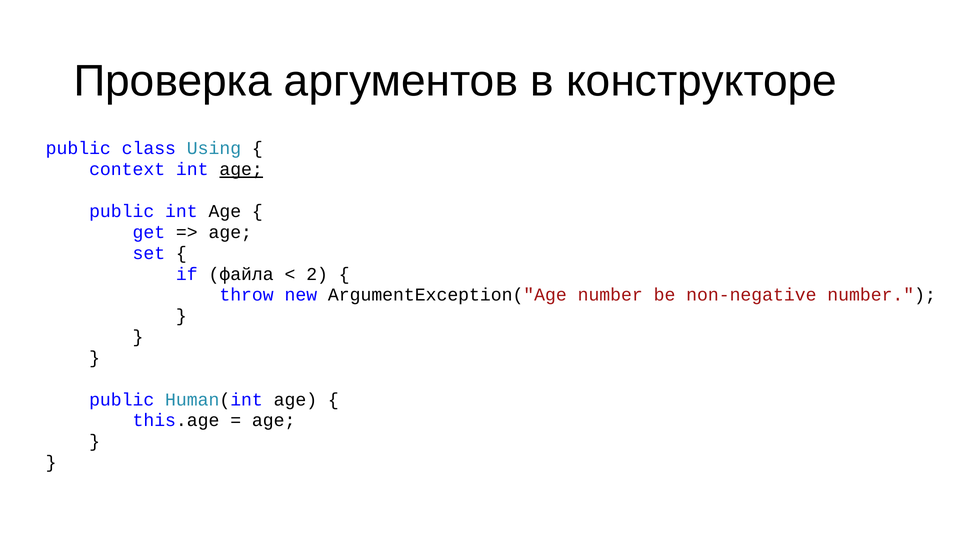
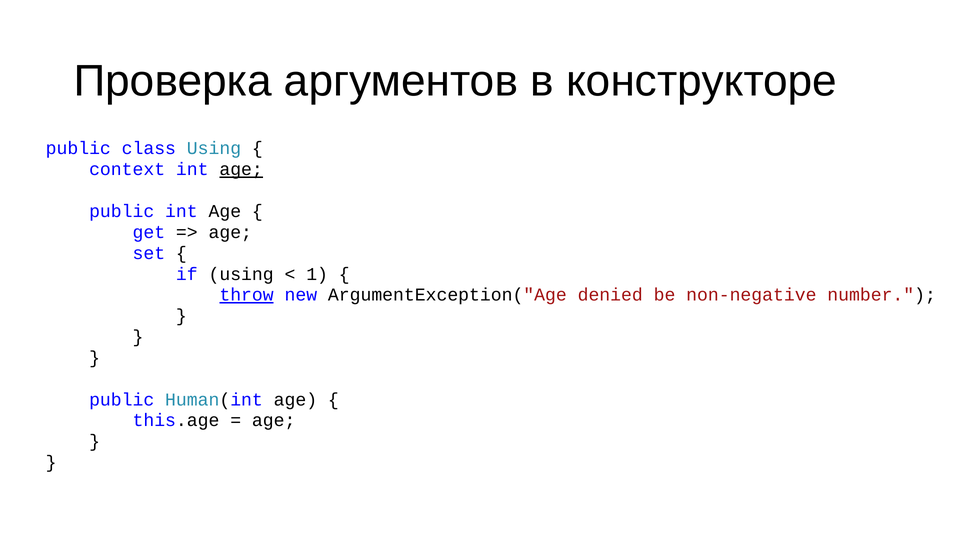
if файла: файла -> using
2: 2 -> 1
throw underline: none -> present
ArgumentException("Age number: number -> denied
